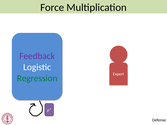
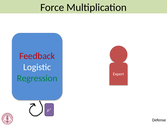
Feedback colour: purple -> red
